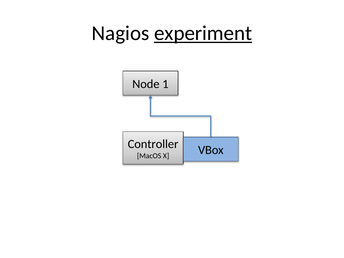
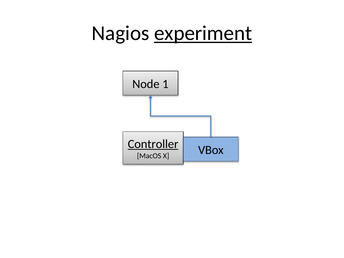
Controller underline: none -> present
